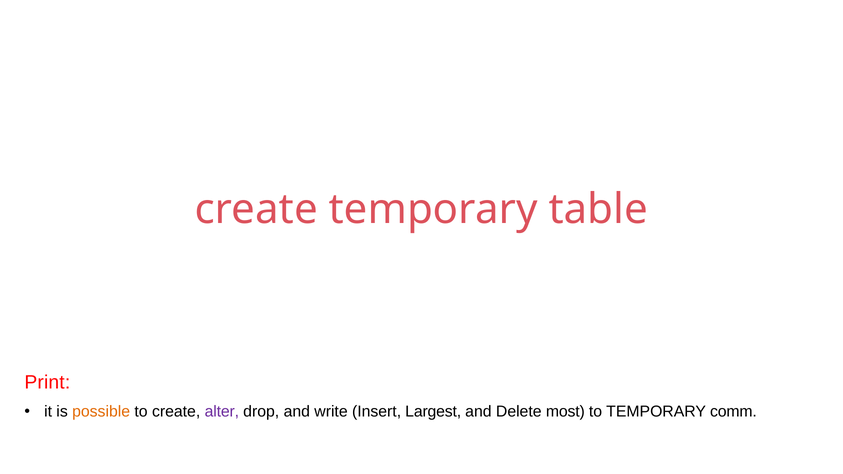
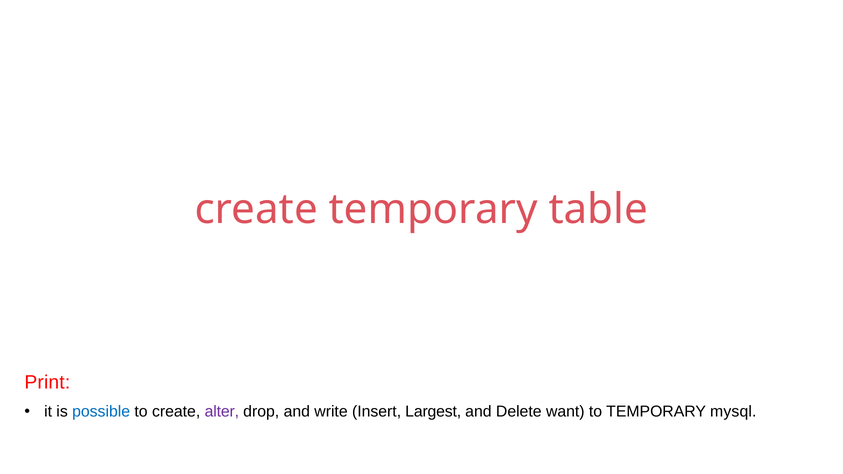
possible colour: orange -> blue
most: most -> want
comm: comm -> mysql
